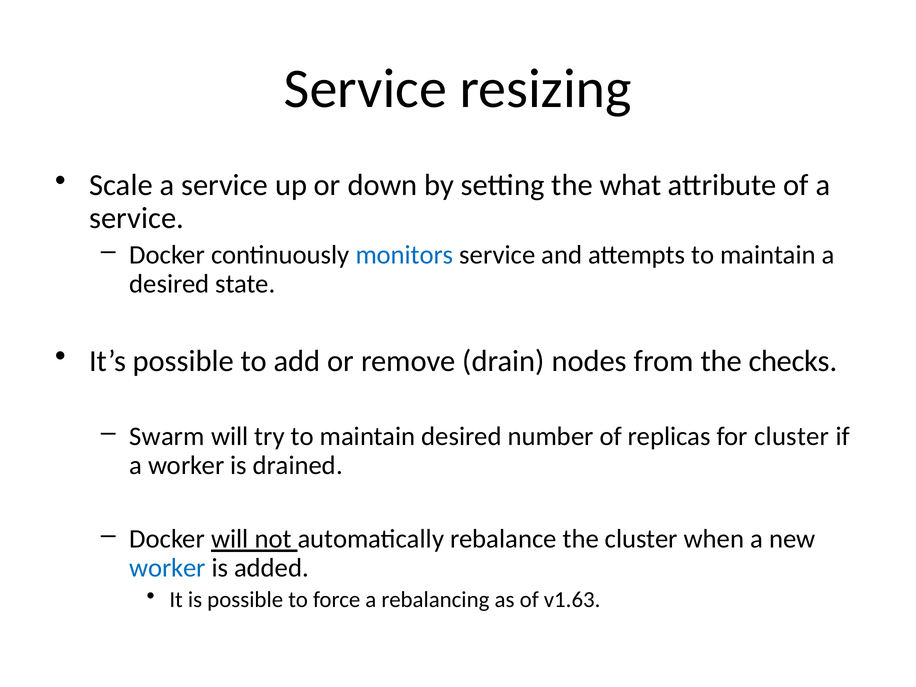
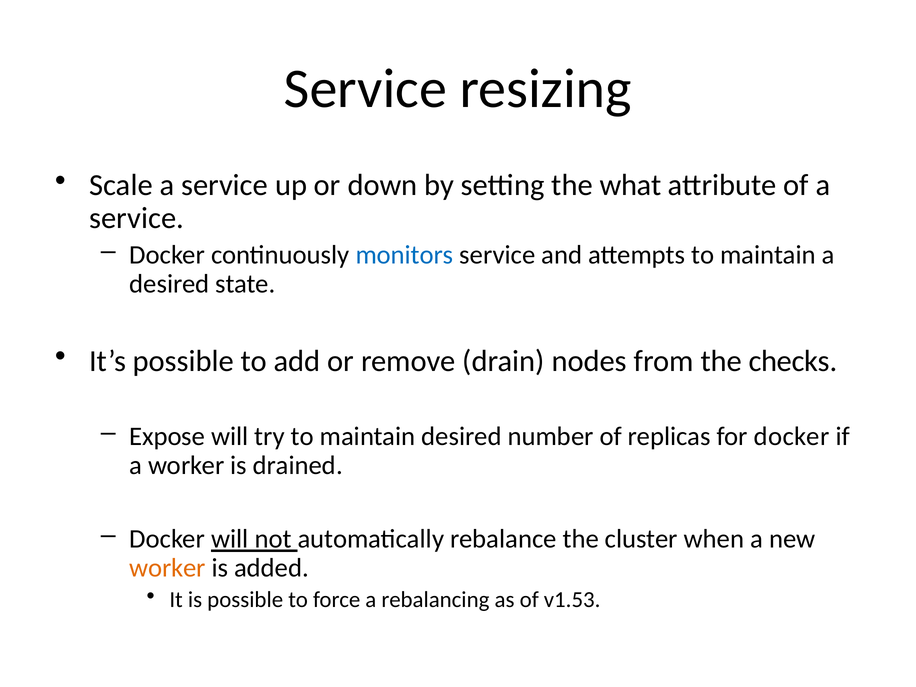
Swarm: Swarm -> Expose
for cluster: cluster -> docker
worker at (168, 568) colour: blue -> orange
v1.63: v1.63 -> v1.53
